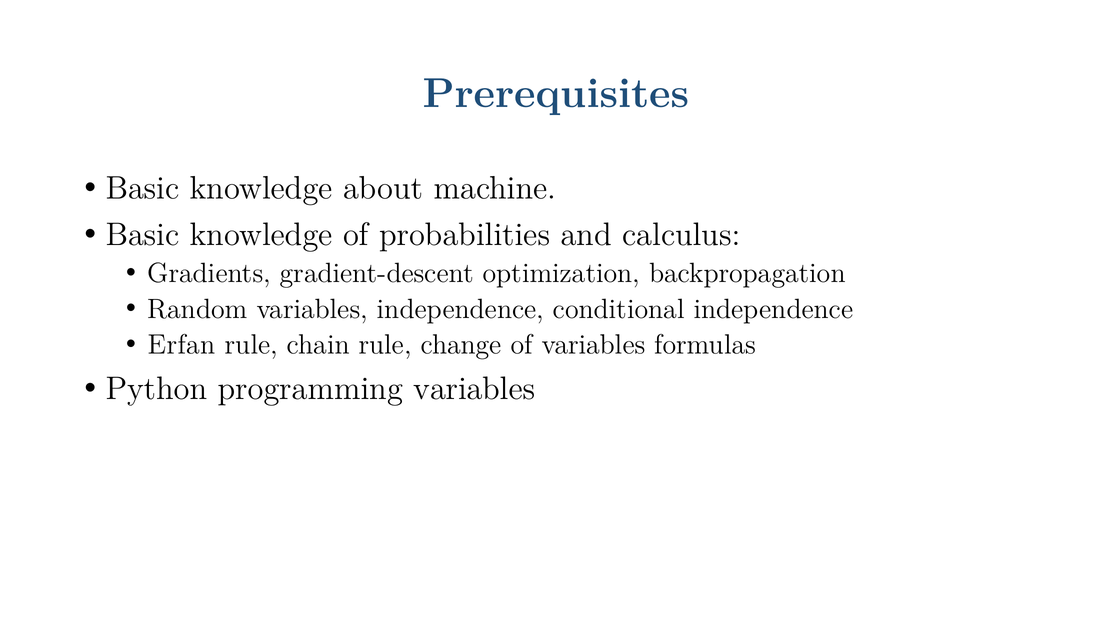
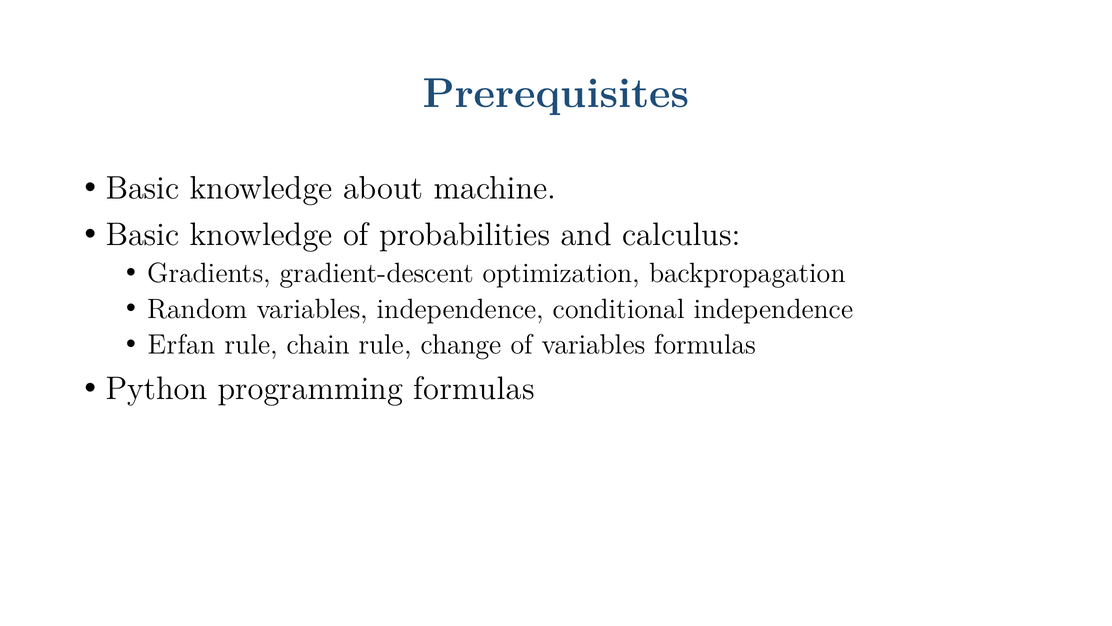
programming variables: variables -> formulas
